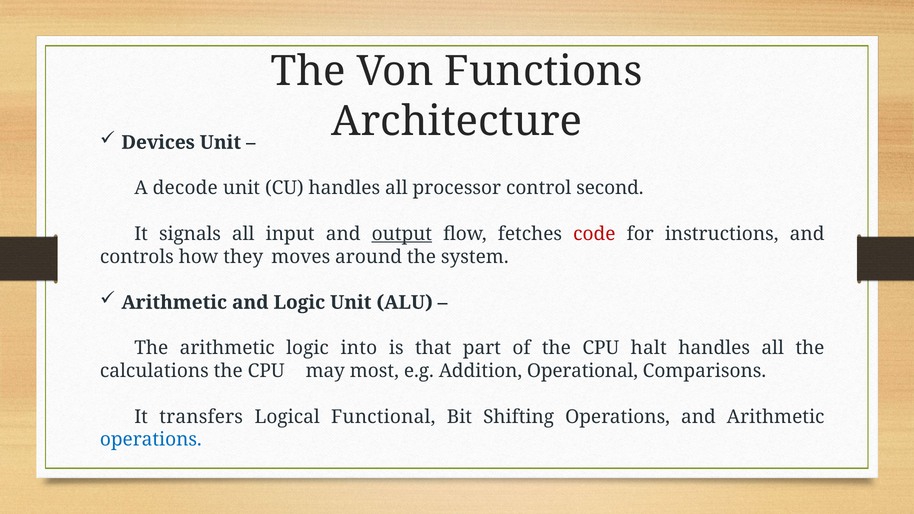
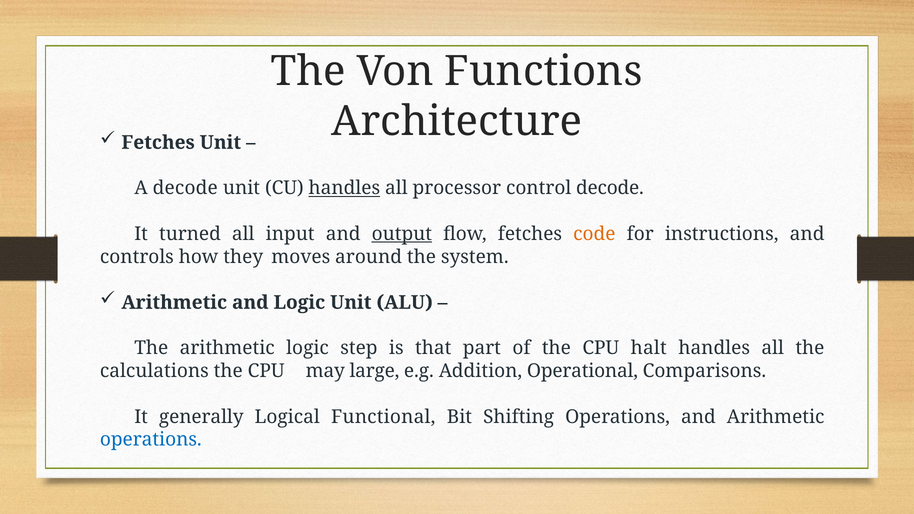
Devices at (158, 143): Devices -> Fetches
handles at (344, 188) underline: none -> present
control second: second -> decode
signals: signals -> turned
code colour: red -> orange
into: into -> step
most: most -> large
transfers: transfers -> generally
